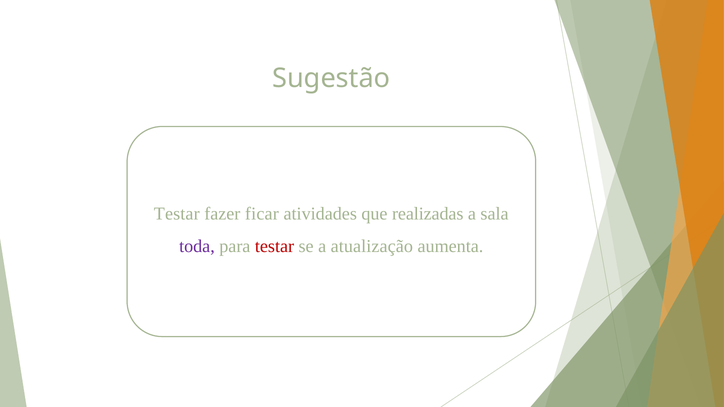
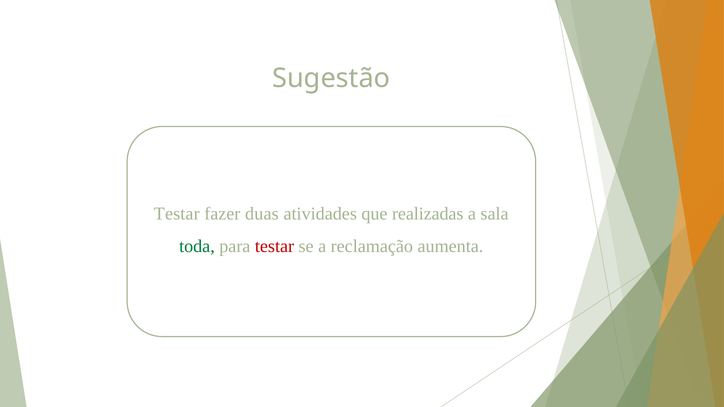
ficar: ficar -> duas
toda colour: purple -> green
atualização: atualização -> reclamação
